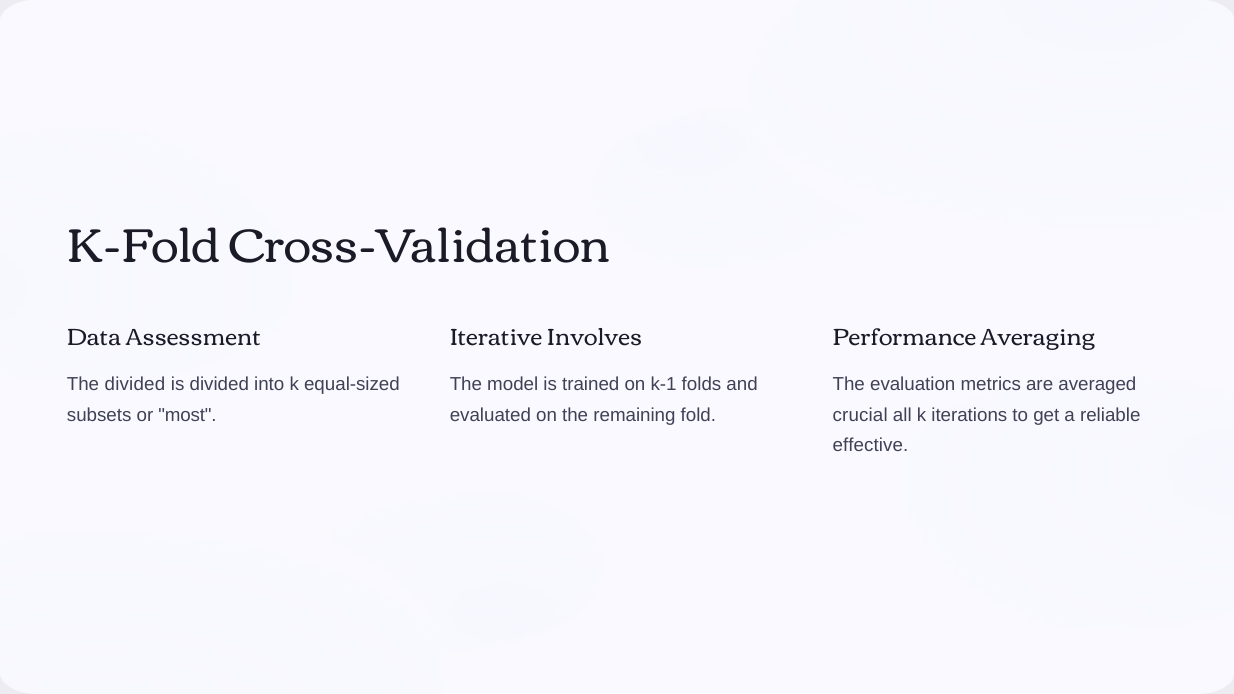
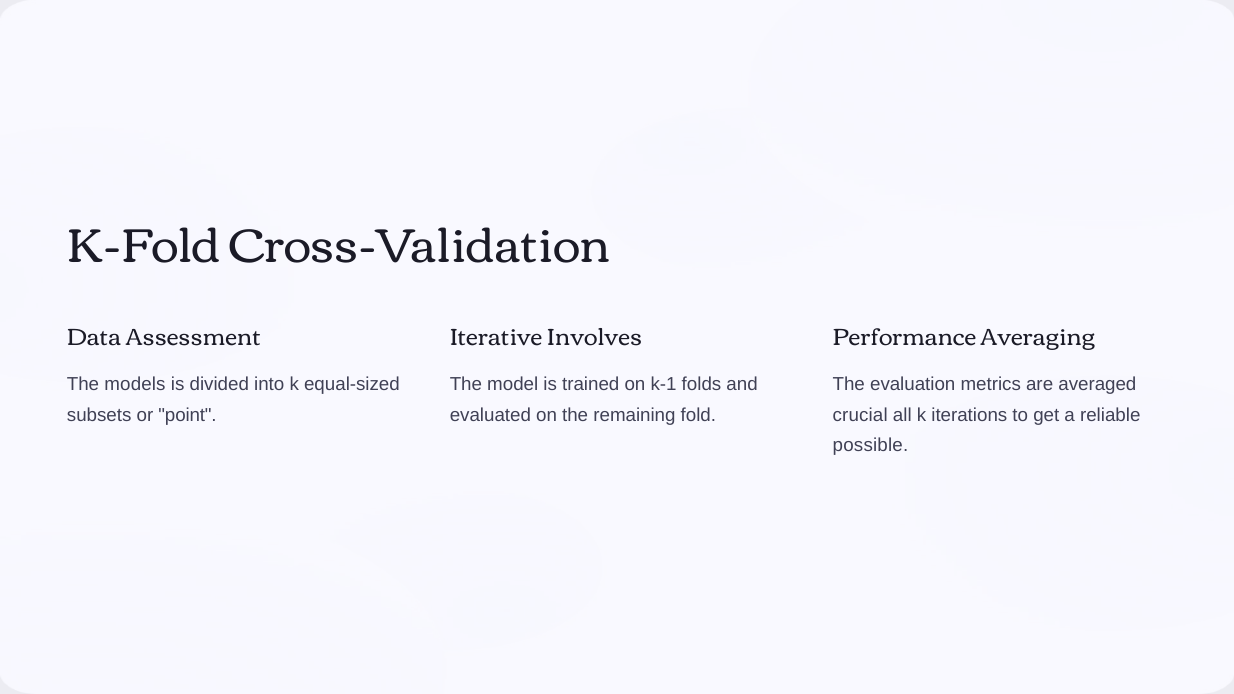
The divided: divided -> models
most: most -> point
effective: effective -> possible
